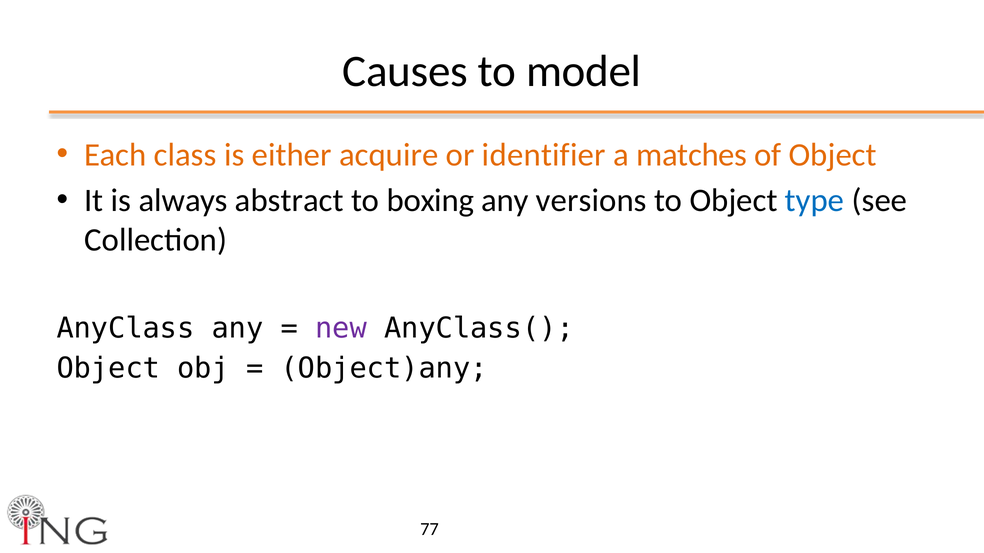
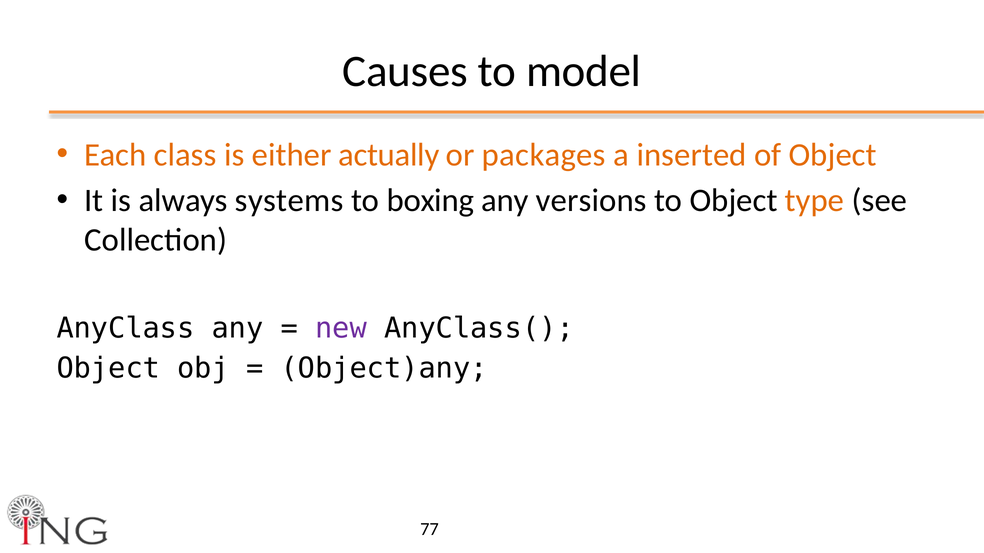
acquire: acquire -> actually
identifier: identifier -> packages
matches: matches -> inserted
abstract: abstract -> systems
type colour: blue -> orange
